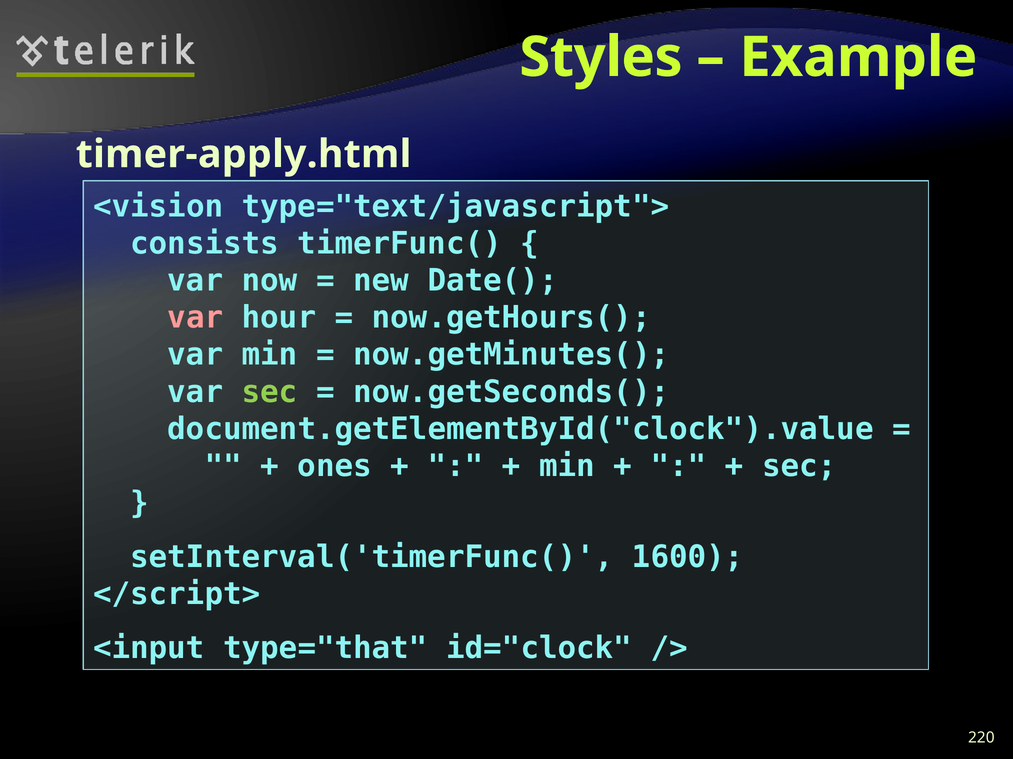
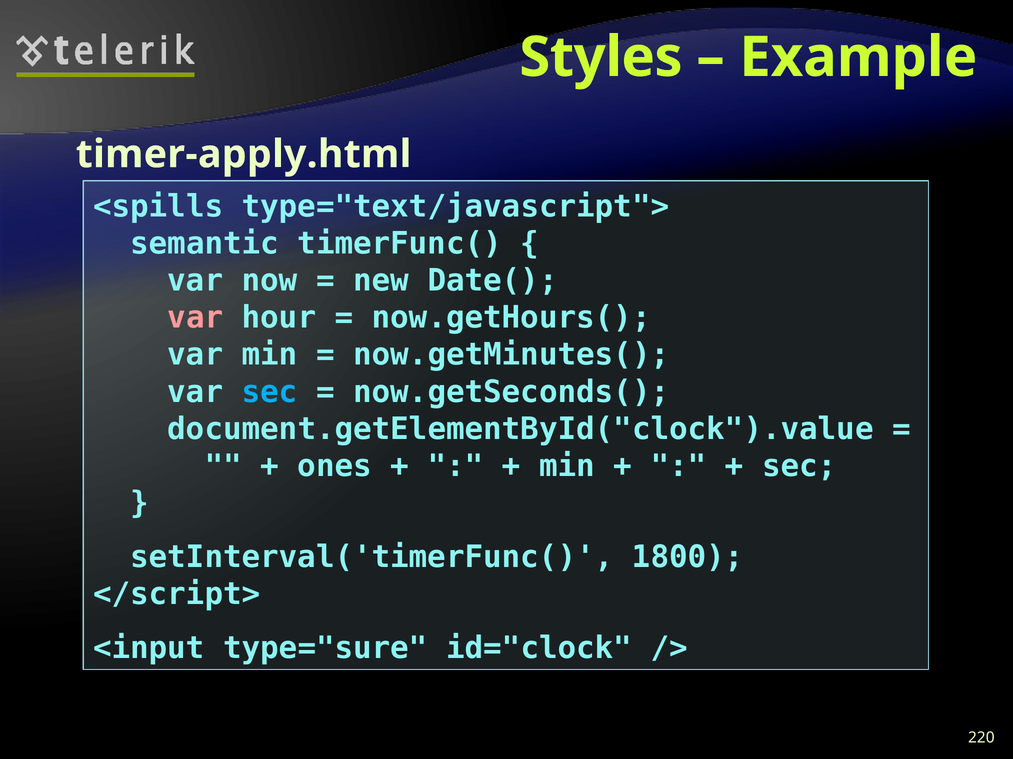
<vision: <vision -> <spills
consists: consists -> semantic
sec at (270, 392) colour: light green -> light blue
1600: 1600 -> 1800
type="that: type="that -> type="sure
